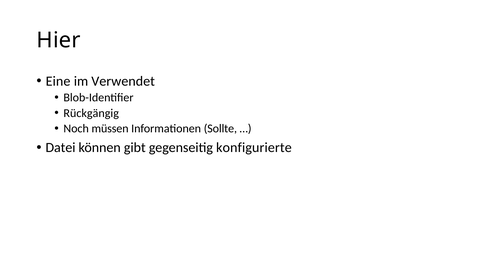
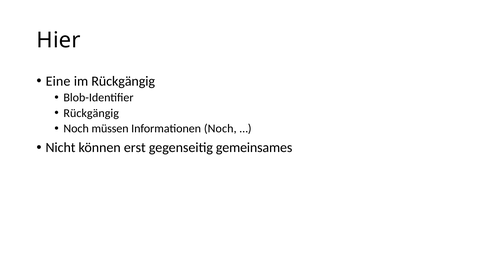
im Verwendet: Verwendet -> Rückgängig
Informationen Sollte: Sollte -> Noch
Datei: Datei -> Nicht
gibt: gibt -> erst
konfigurierte: konfigurierte -> gemeinsames
